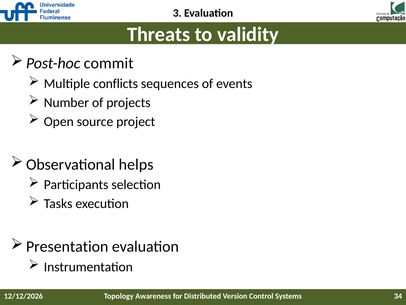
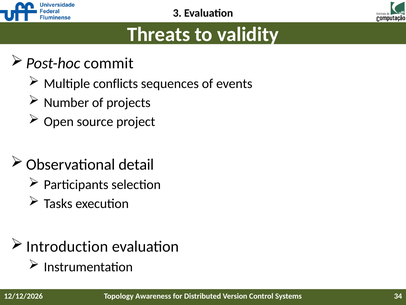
helps: helps -> detail
Presentation: Presentation -> Introduction
